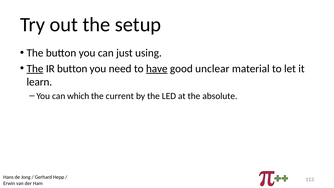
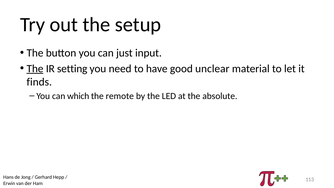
using: using -> input
IR button: button -> setting
have underline: present -> none
learn: learn -> finds
current: current -> remote
